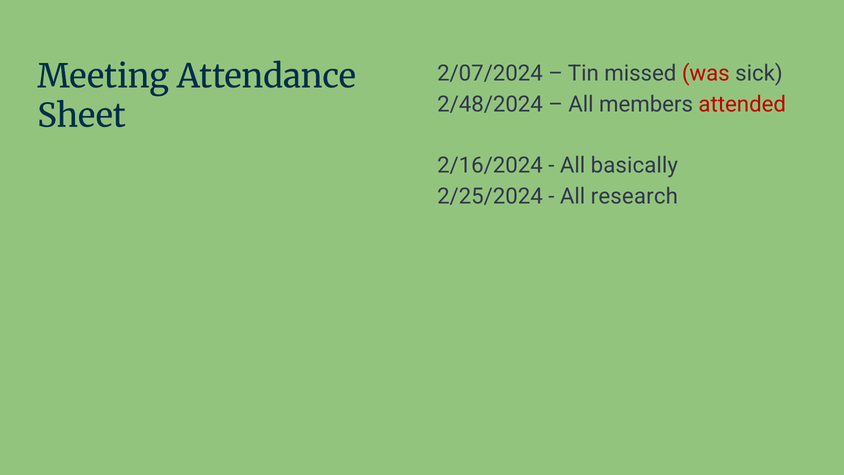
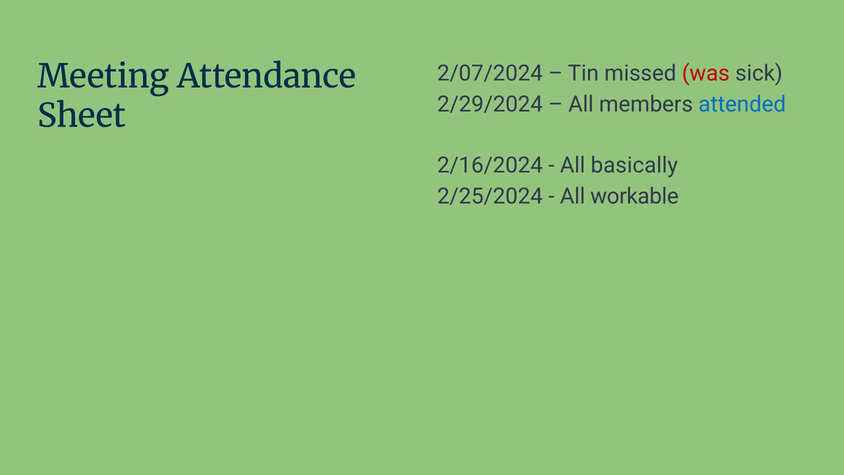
2/48/2024: 2/48/2024 -> 2/29/2024
attended colour: red -> blue
research: research -> workable
